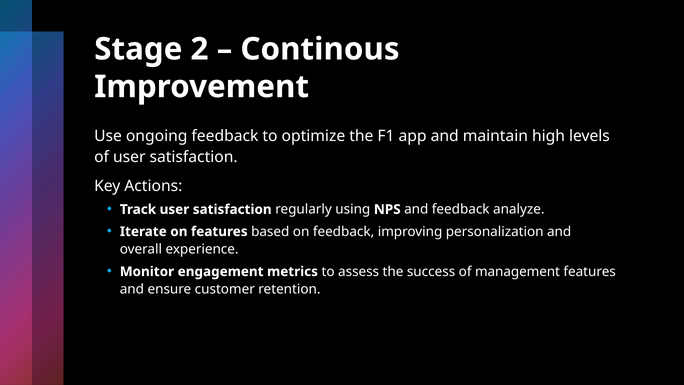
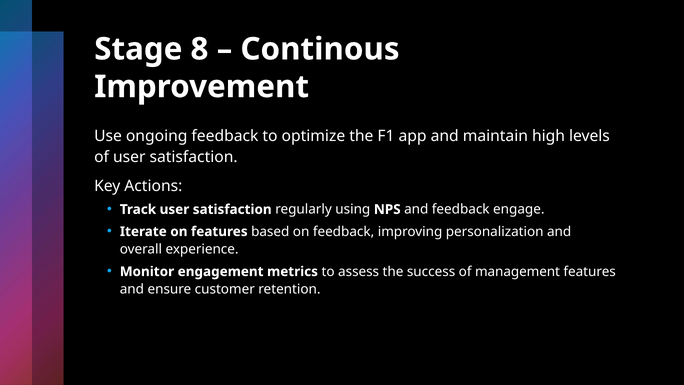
2: 2 -> 8
analyze: analyze -> engage
